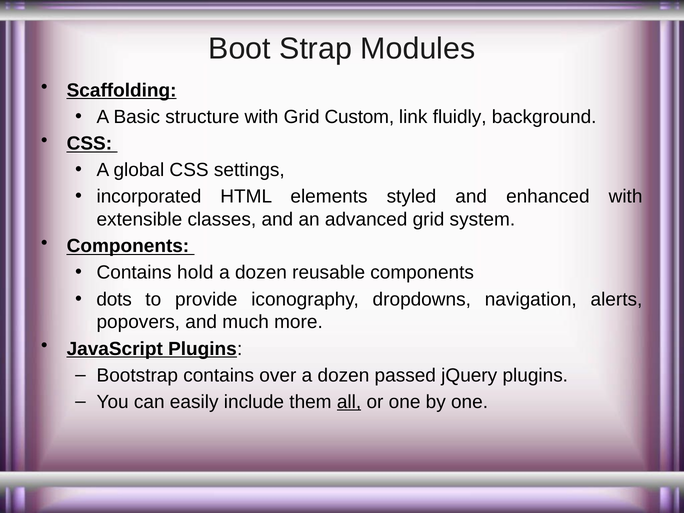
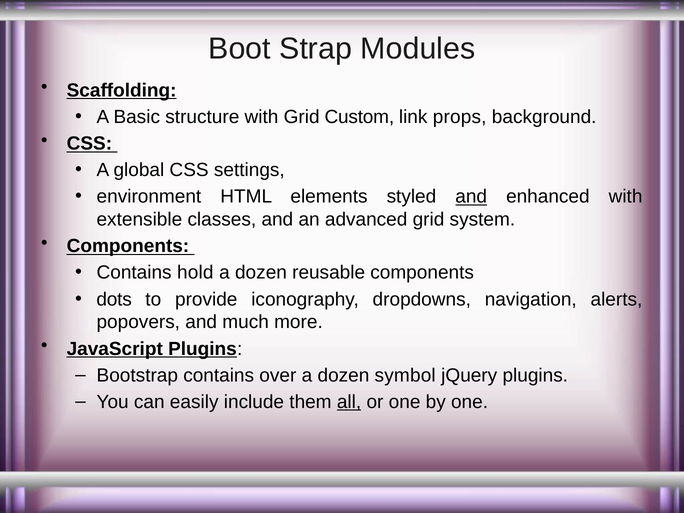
fluidly: fluidly -> props
incorporated: incorporated -> environment
and at (471, 197) underline: none -> present
passed: passed -> symbol
